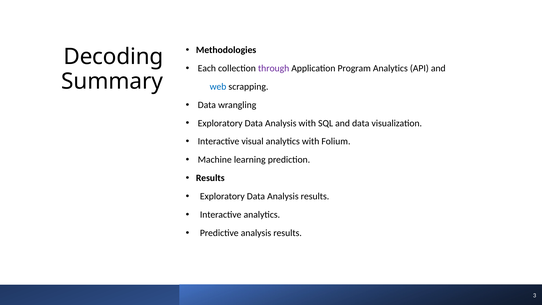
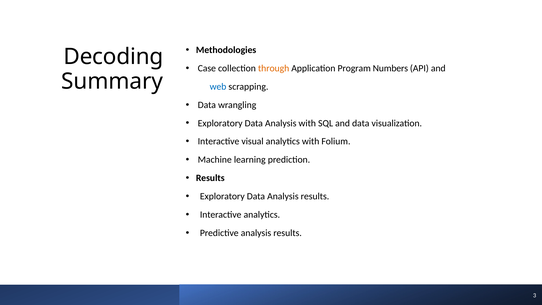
Each: Each -> Case
through colour: purple -> orange
Program Analytics: Analytics -> Numbers
